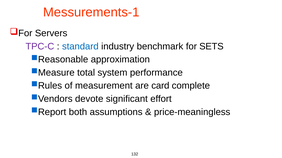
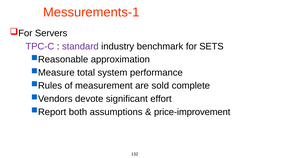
standard colour: blue -> purple
card: card -> sold
price-meaningless: price-meaningless -> price-improvement
